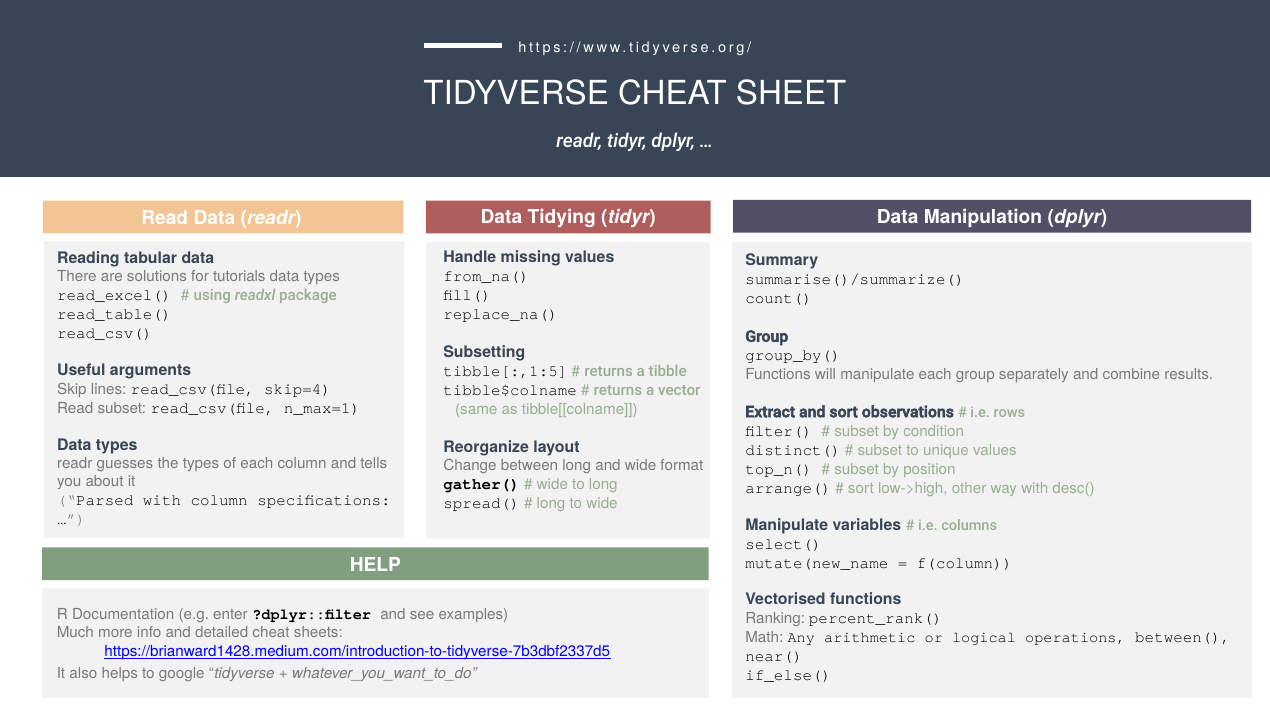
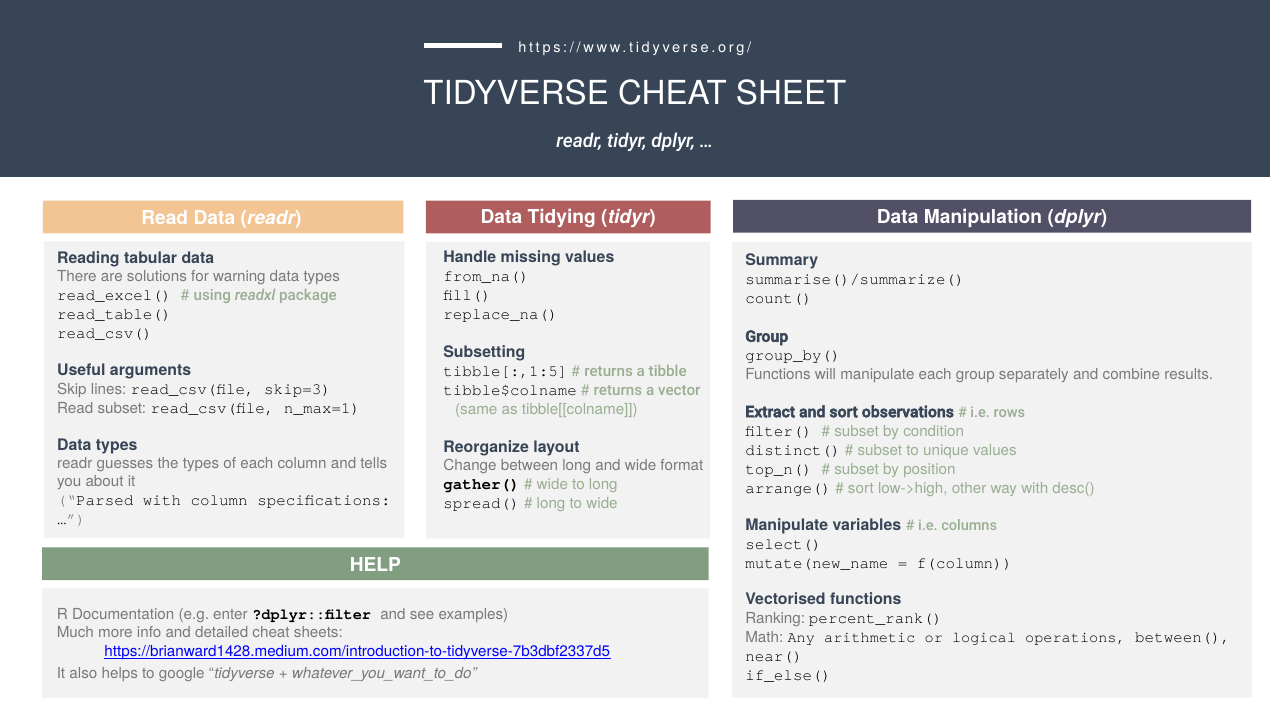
tutorials: tutorials -> warning
skip=4: skip=4 -> skip=3
